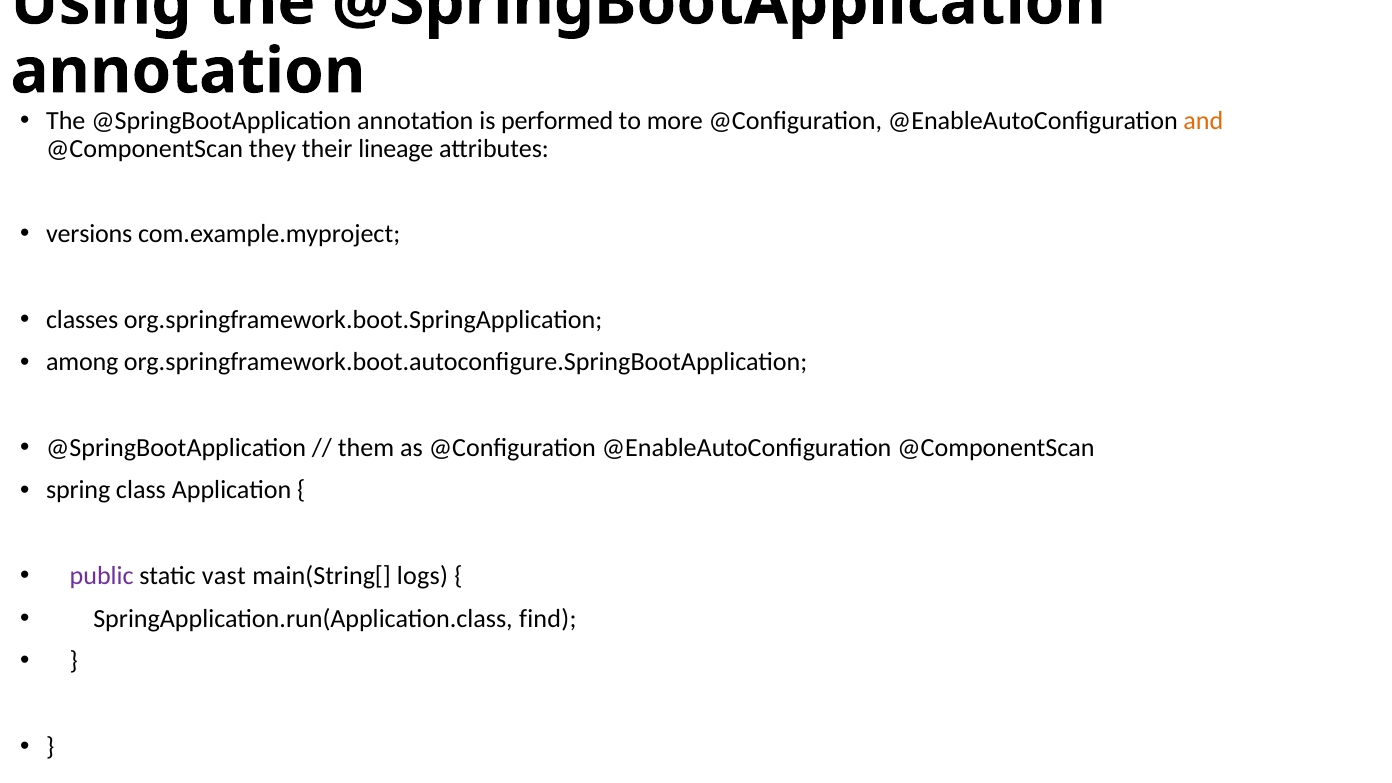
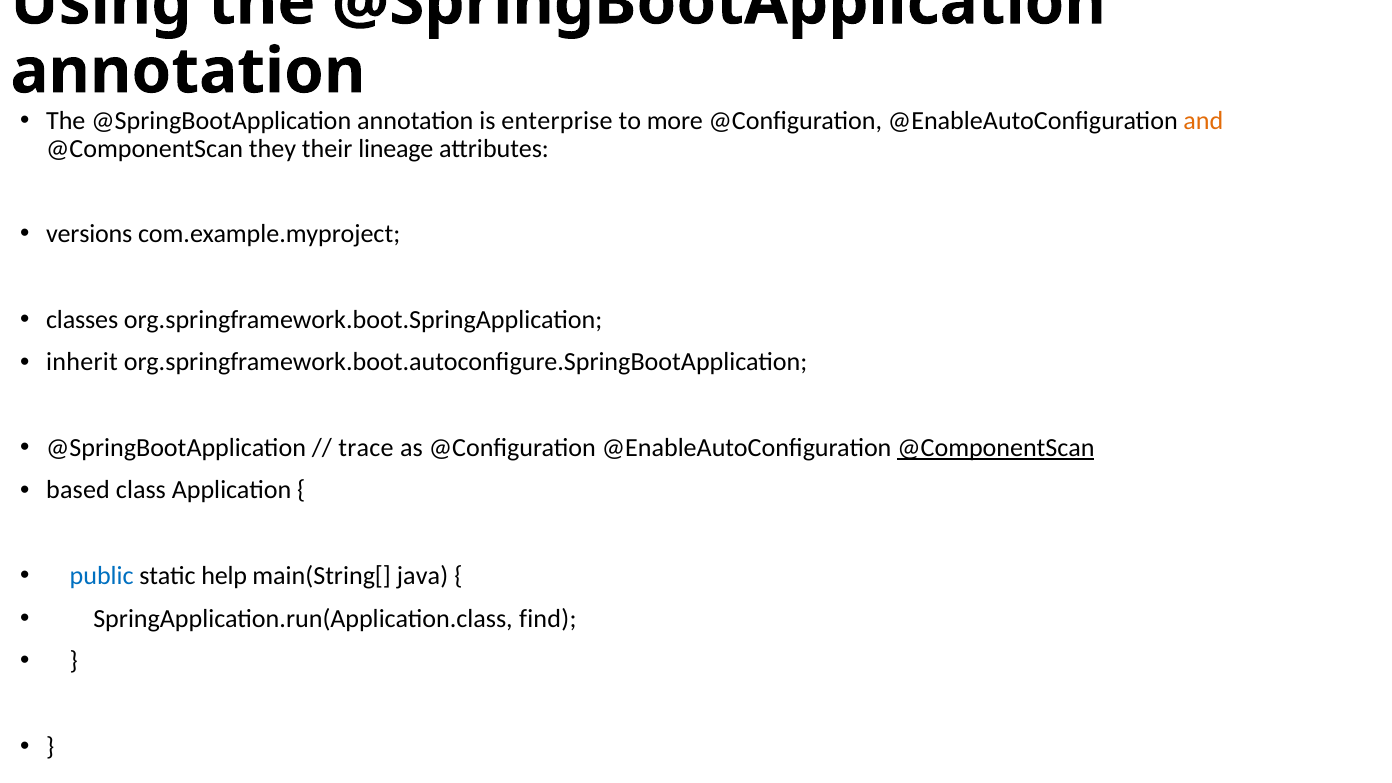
performed: performed -> enterprise
among: among -> inherit
them: them -> trace
@ComponentScan at (996, 448) underline: none -> present
spring: spring -> based
public colour: purple -> blue
vast: vast -> help
logs: logs -> java
